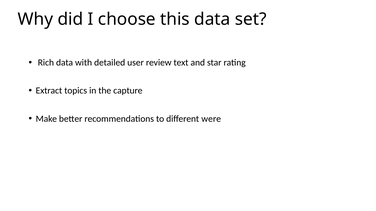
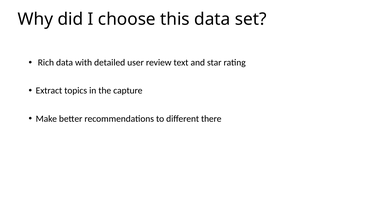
were: were -> there
